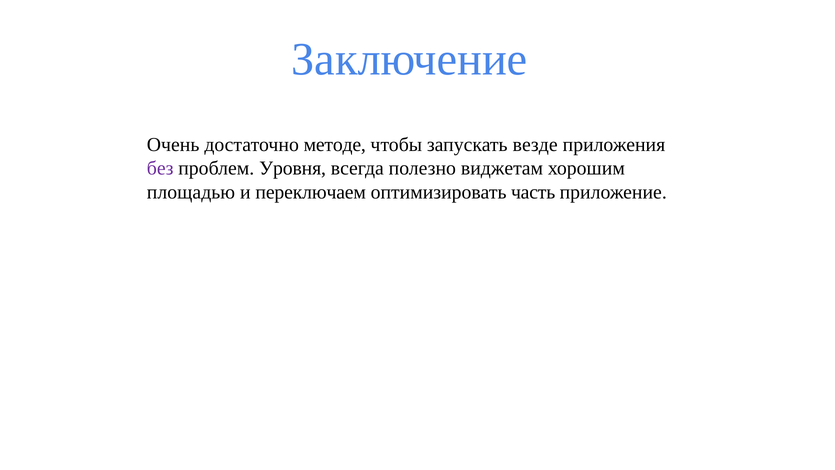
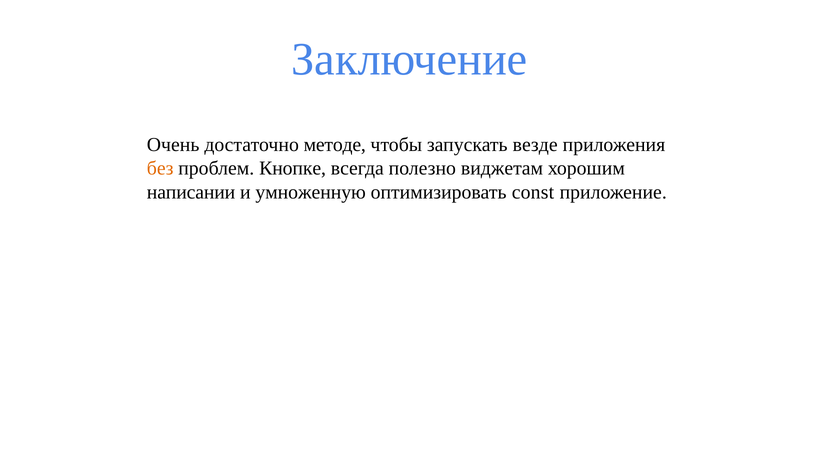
без colour: purple -> orange
Уровня: Уровня -> Кнопке
площадью: площадью -> написании
переключаем: переключаем -> умноженную
часть: часть -> const
